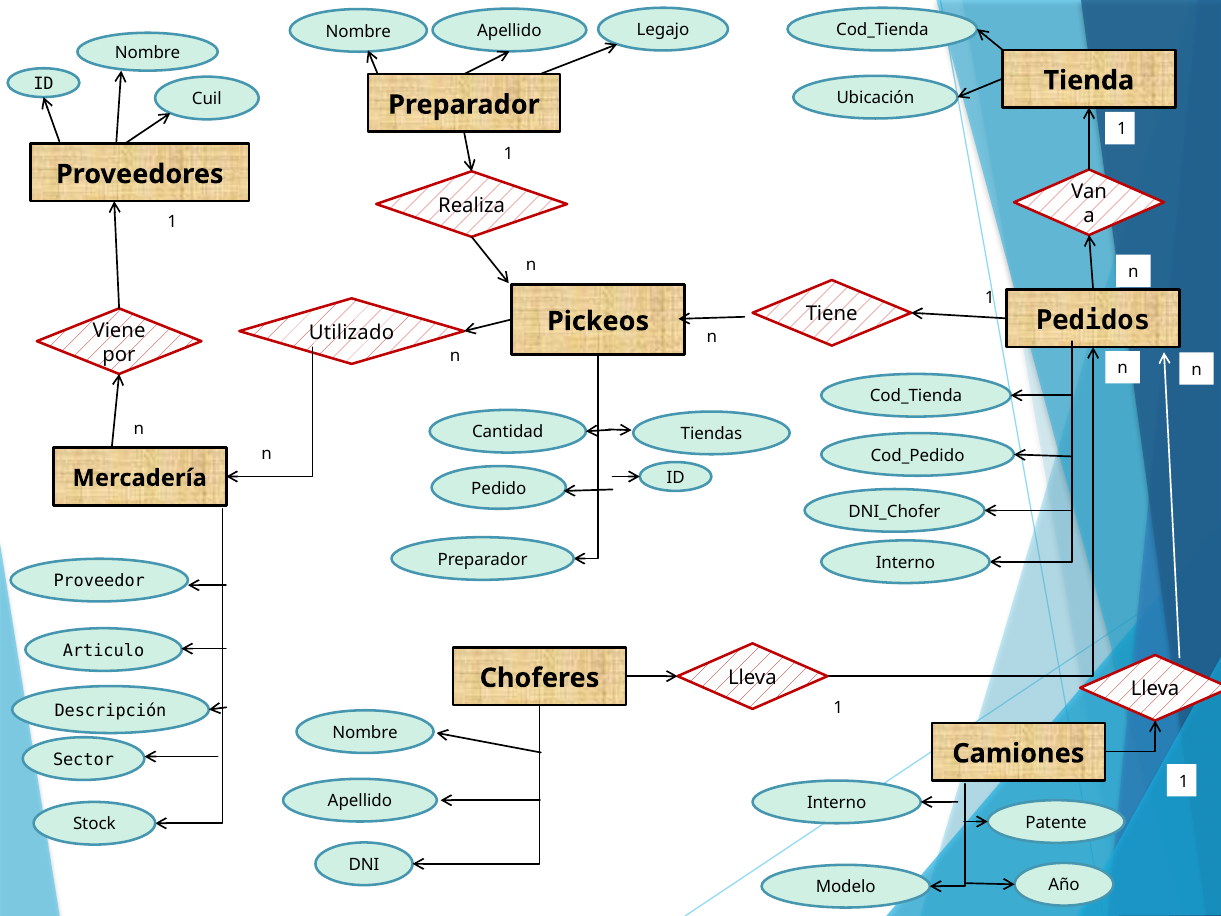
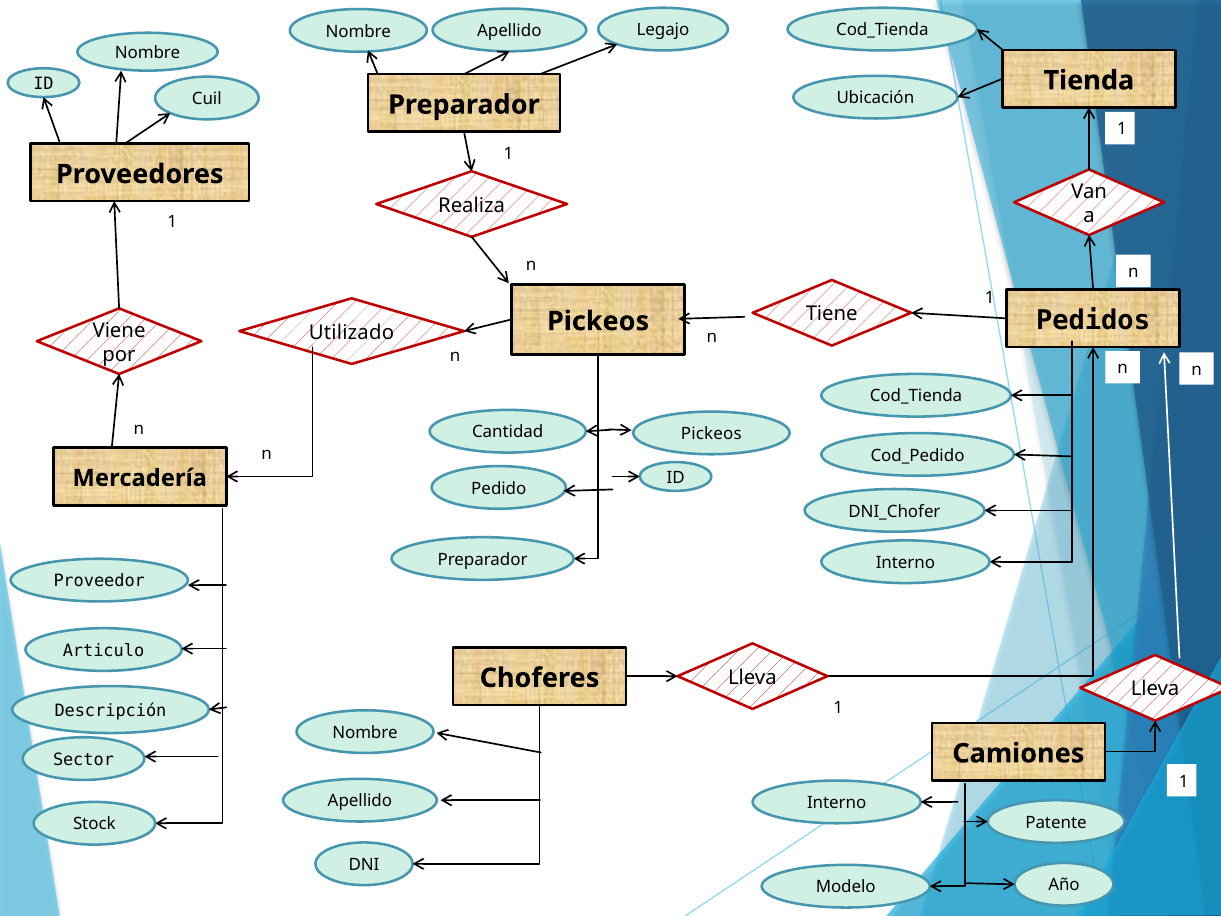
Cantidad Tiendas: Tiendas -> Pickeos
